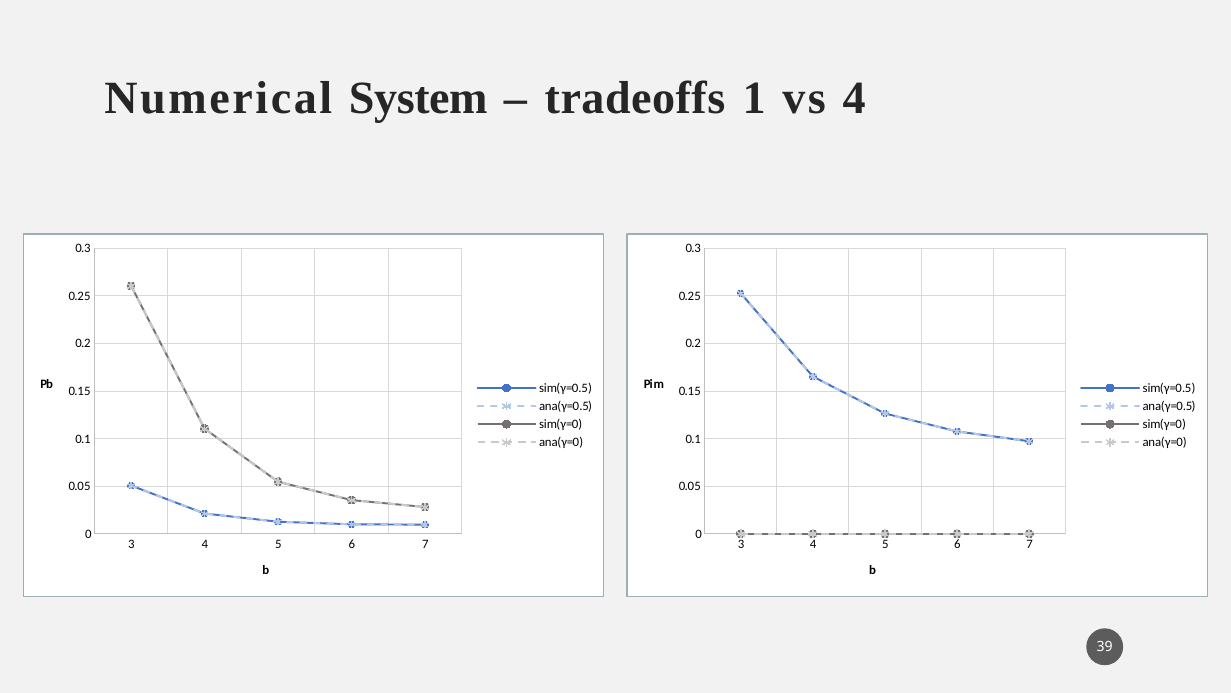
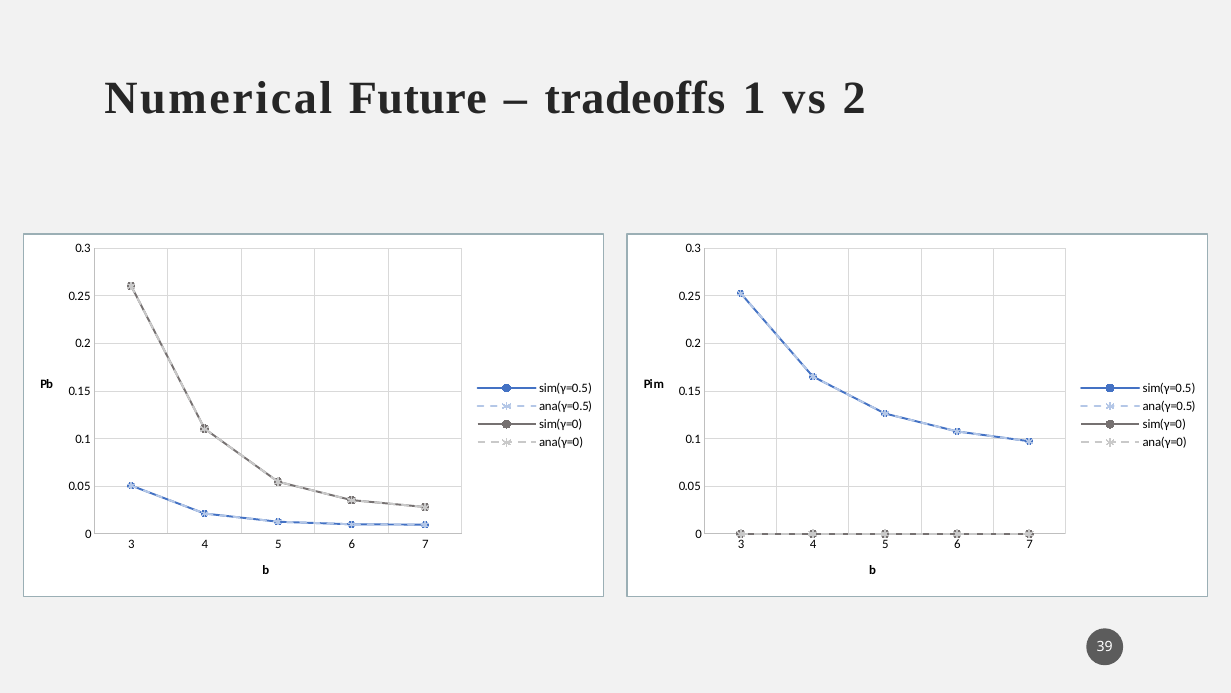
System: System -> Future
vs 4: 4 -> 2
